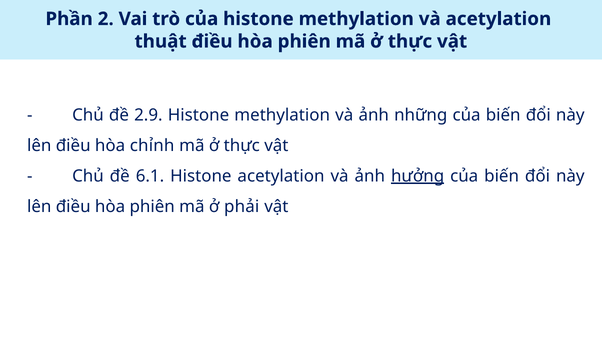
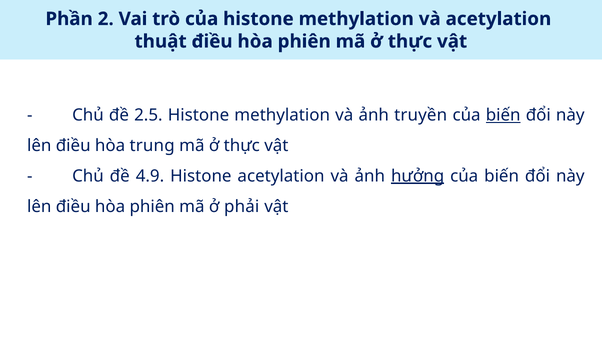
2.9: 2.9 -> 2.5
những: những -> truyền
biến at (503, 115) underline: none -> present
chỉnh: chỉnh -> trung
6.1: 6.1 -> 4.9
